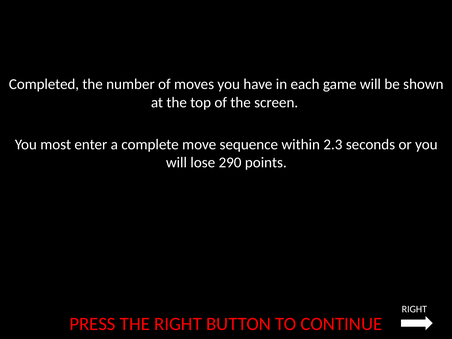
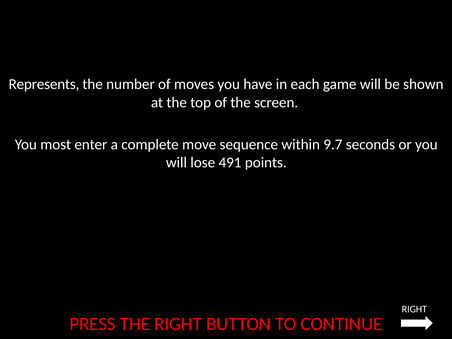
Completed: Completed -> Represents
2.3: 2.3 -> 9.7
290: 290 -> 491
